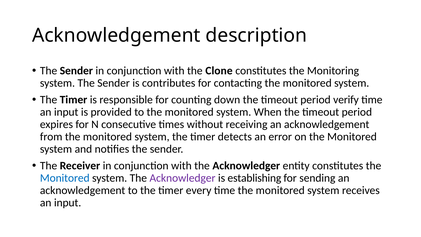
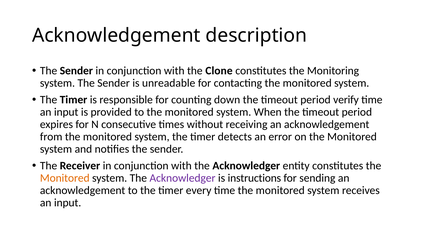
contributes: contributes -> unreadable
Monitored at (65, 178) colour: blue -> orange
establishing: establishing -> instructions
